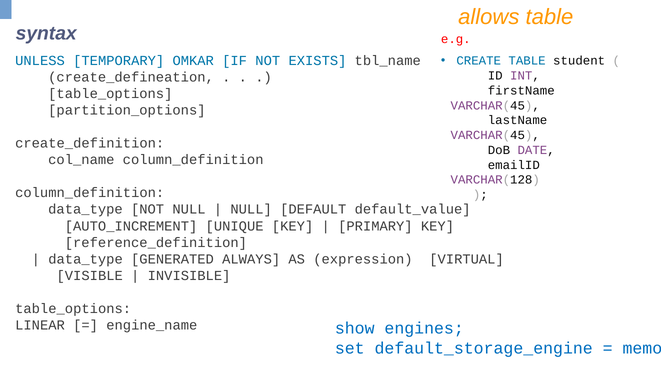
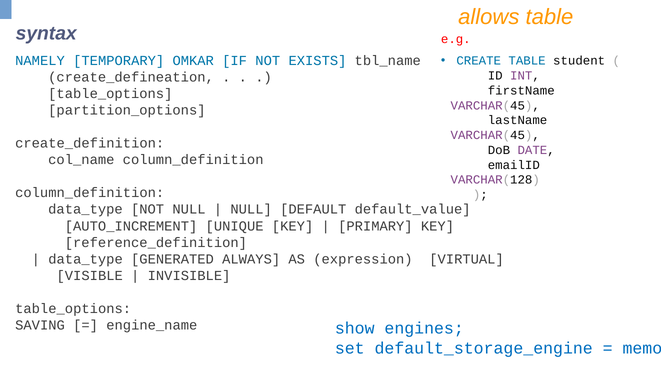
UNLESS: UNLESS -> NAMELY
LINEAR: LINEAR -> SAVING
